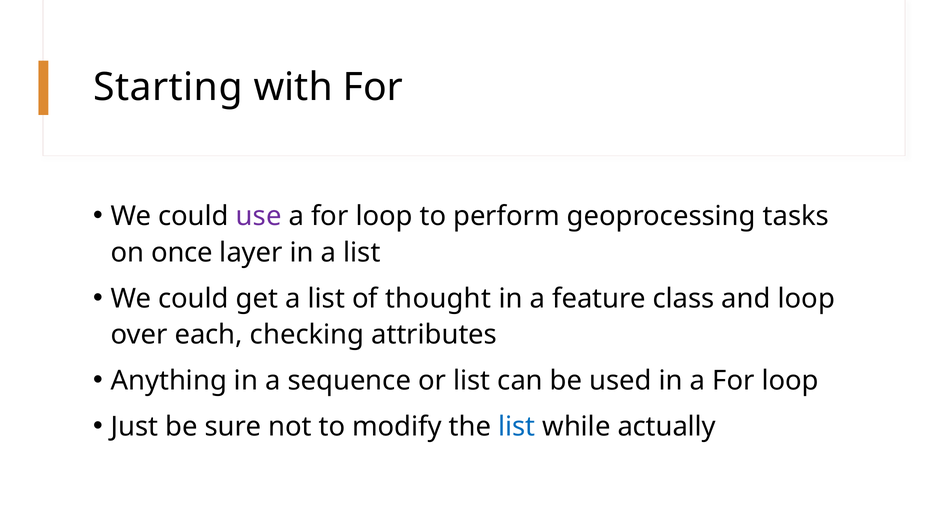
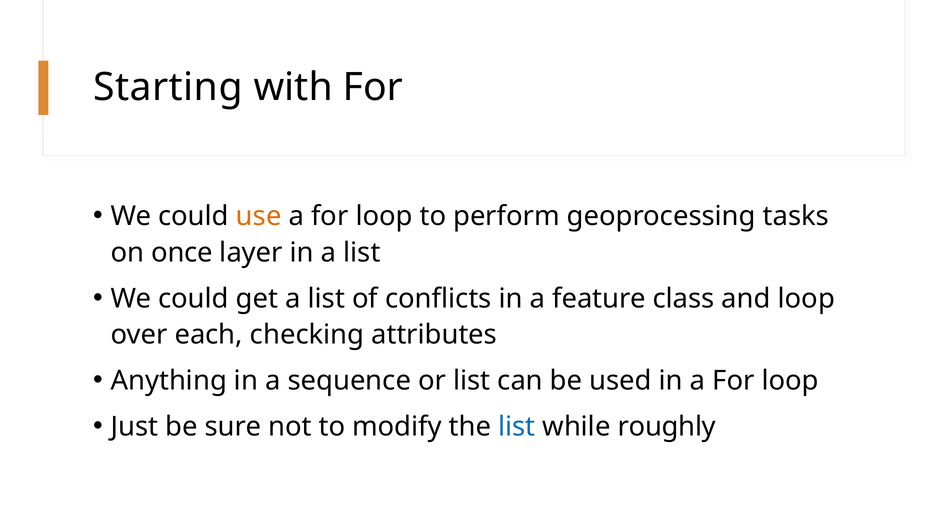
use colour: purple -> orange
thought: thought -> conflicts
actually: actually -> roughly
